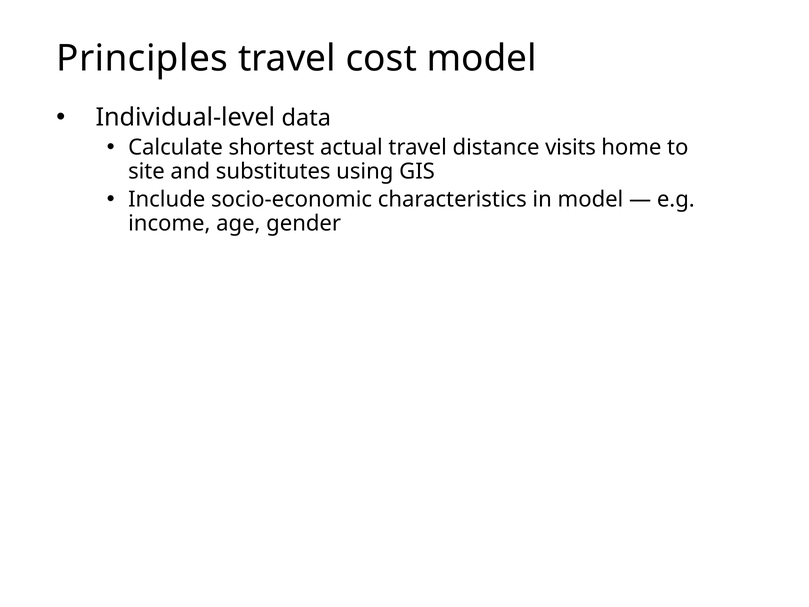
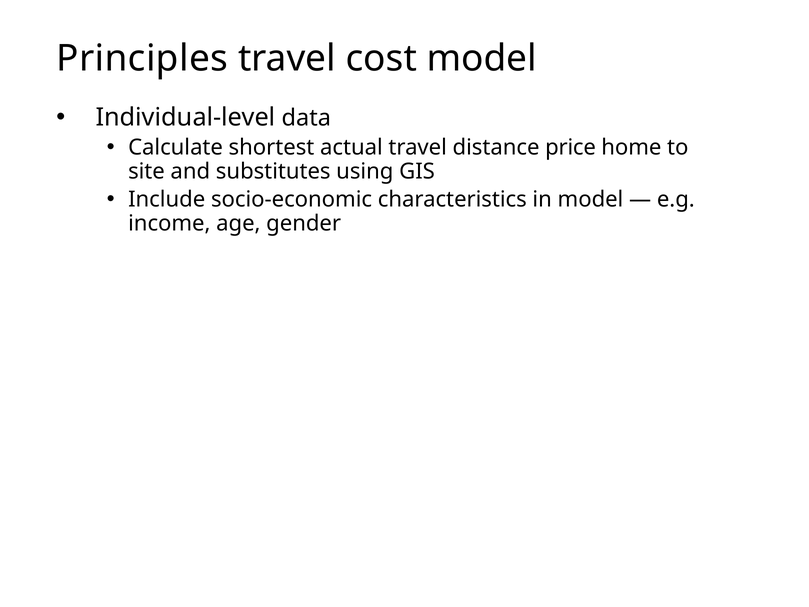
visits: visits -> price
